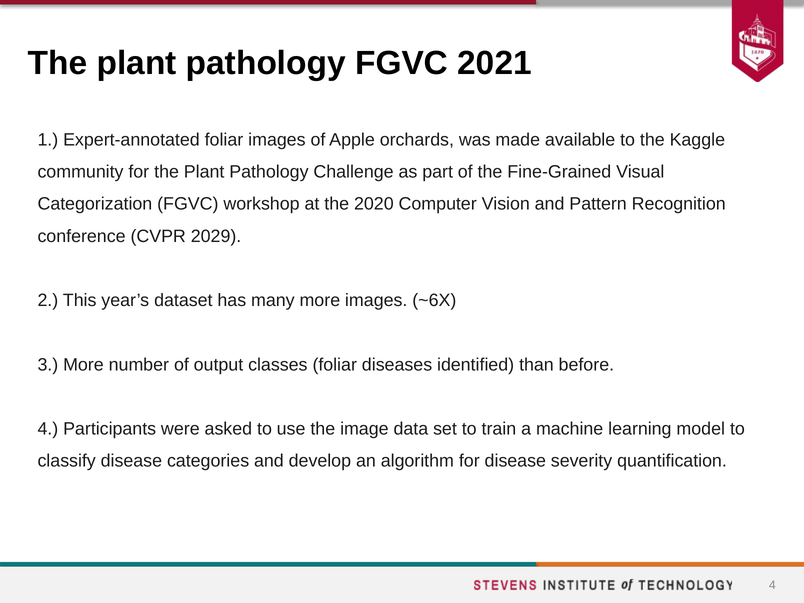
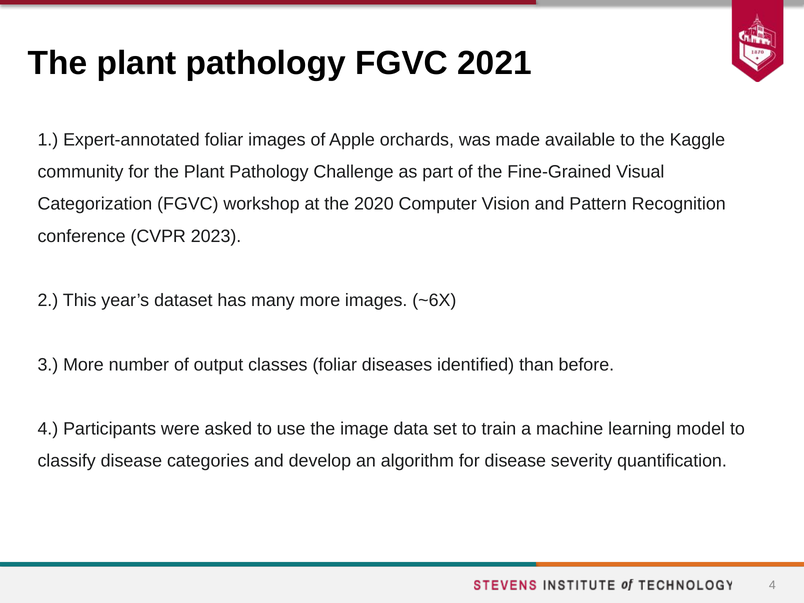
2029: 2029 -> 2023
